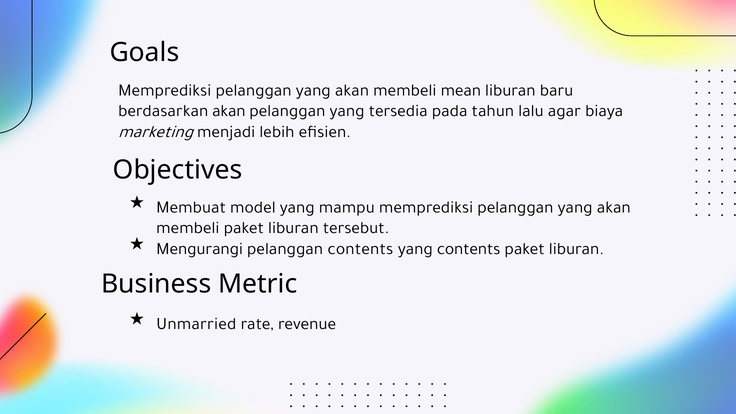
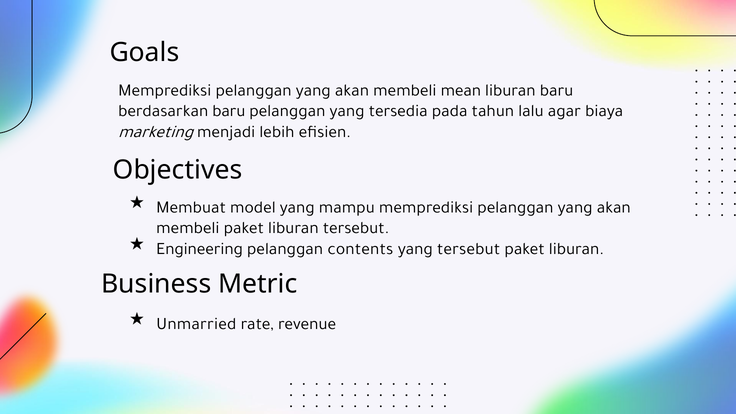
berdasarkan akan: akan -> baru
Mengurangi: Mengurangi -> Engineering
yang contents: contents -> tersebut
